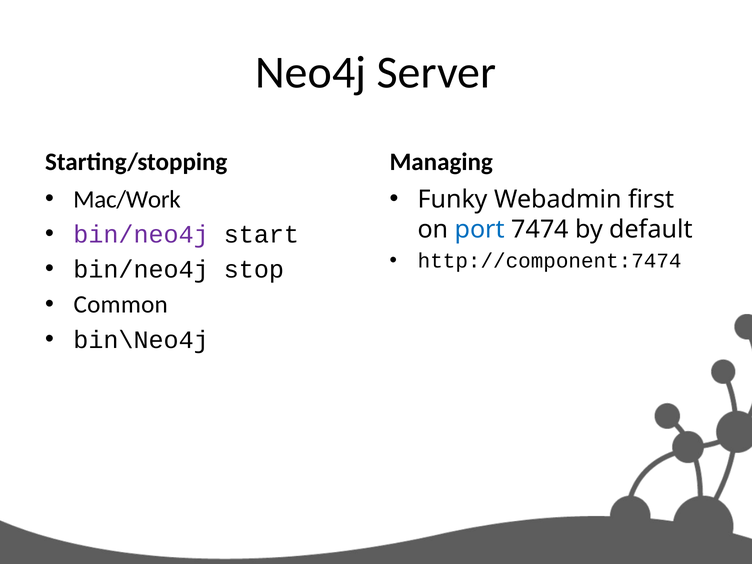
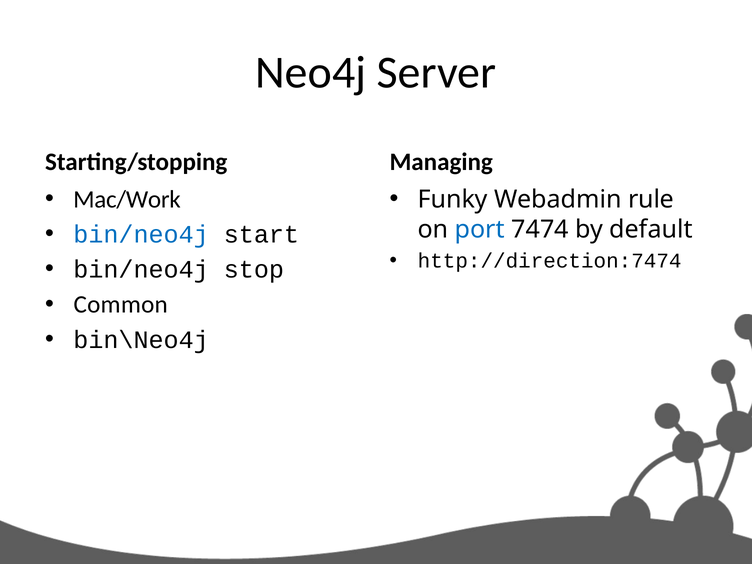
first: first -> rule
bin/neo4j at (141, 234) colour: purple -> blue
http://component:7474: http://component:7474 -> http://direction:7474
